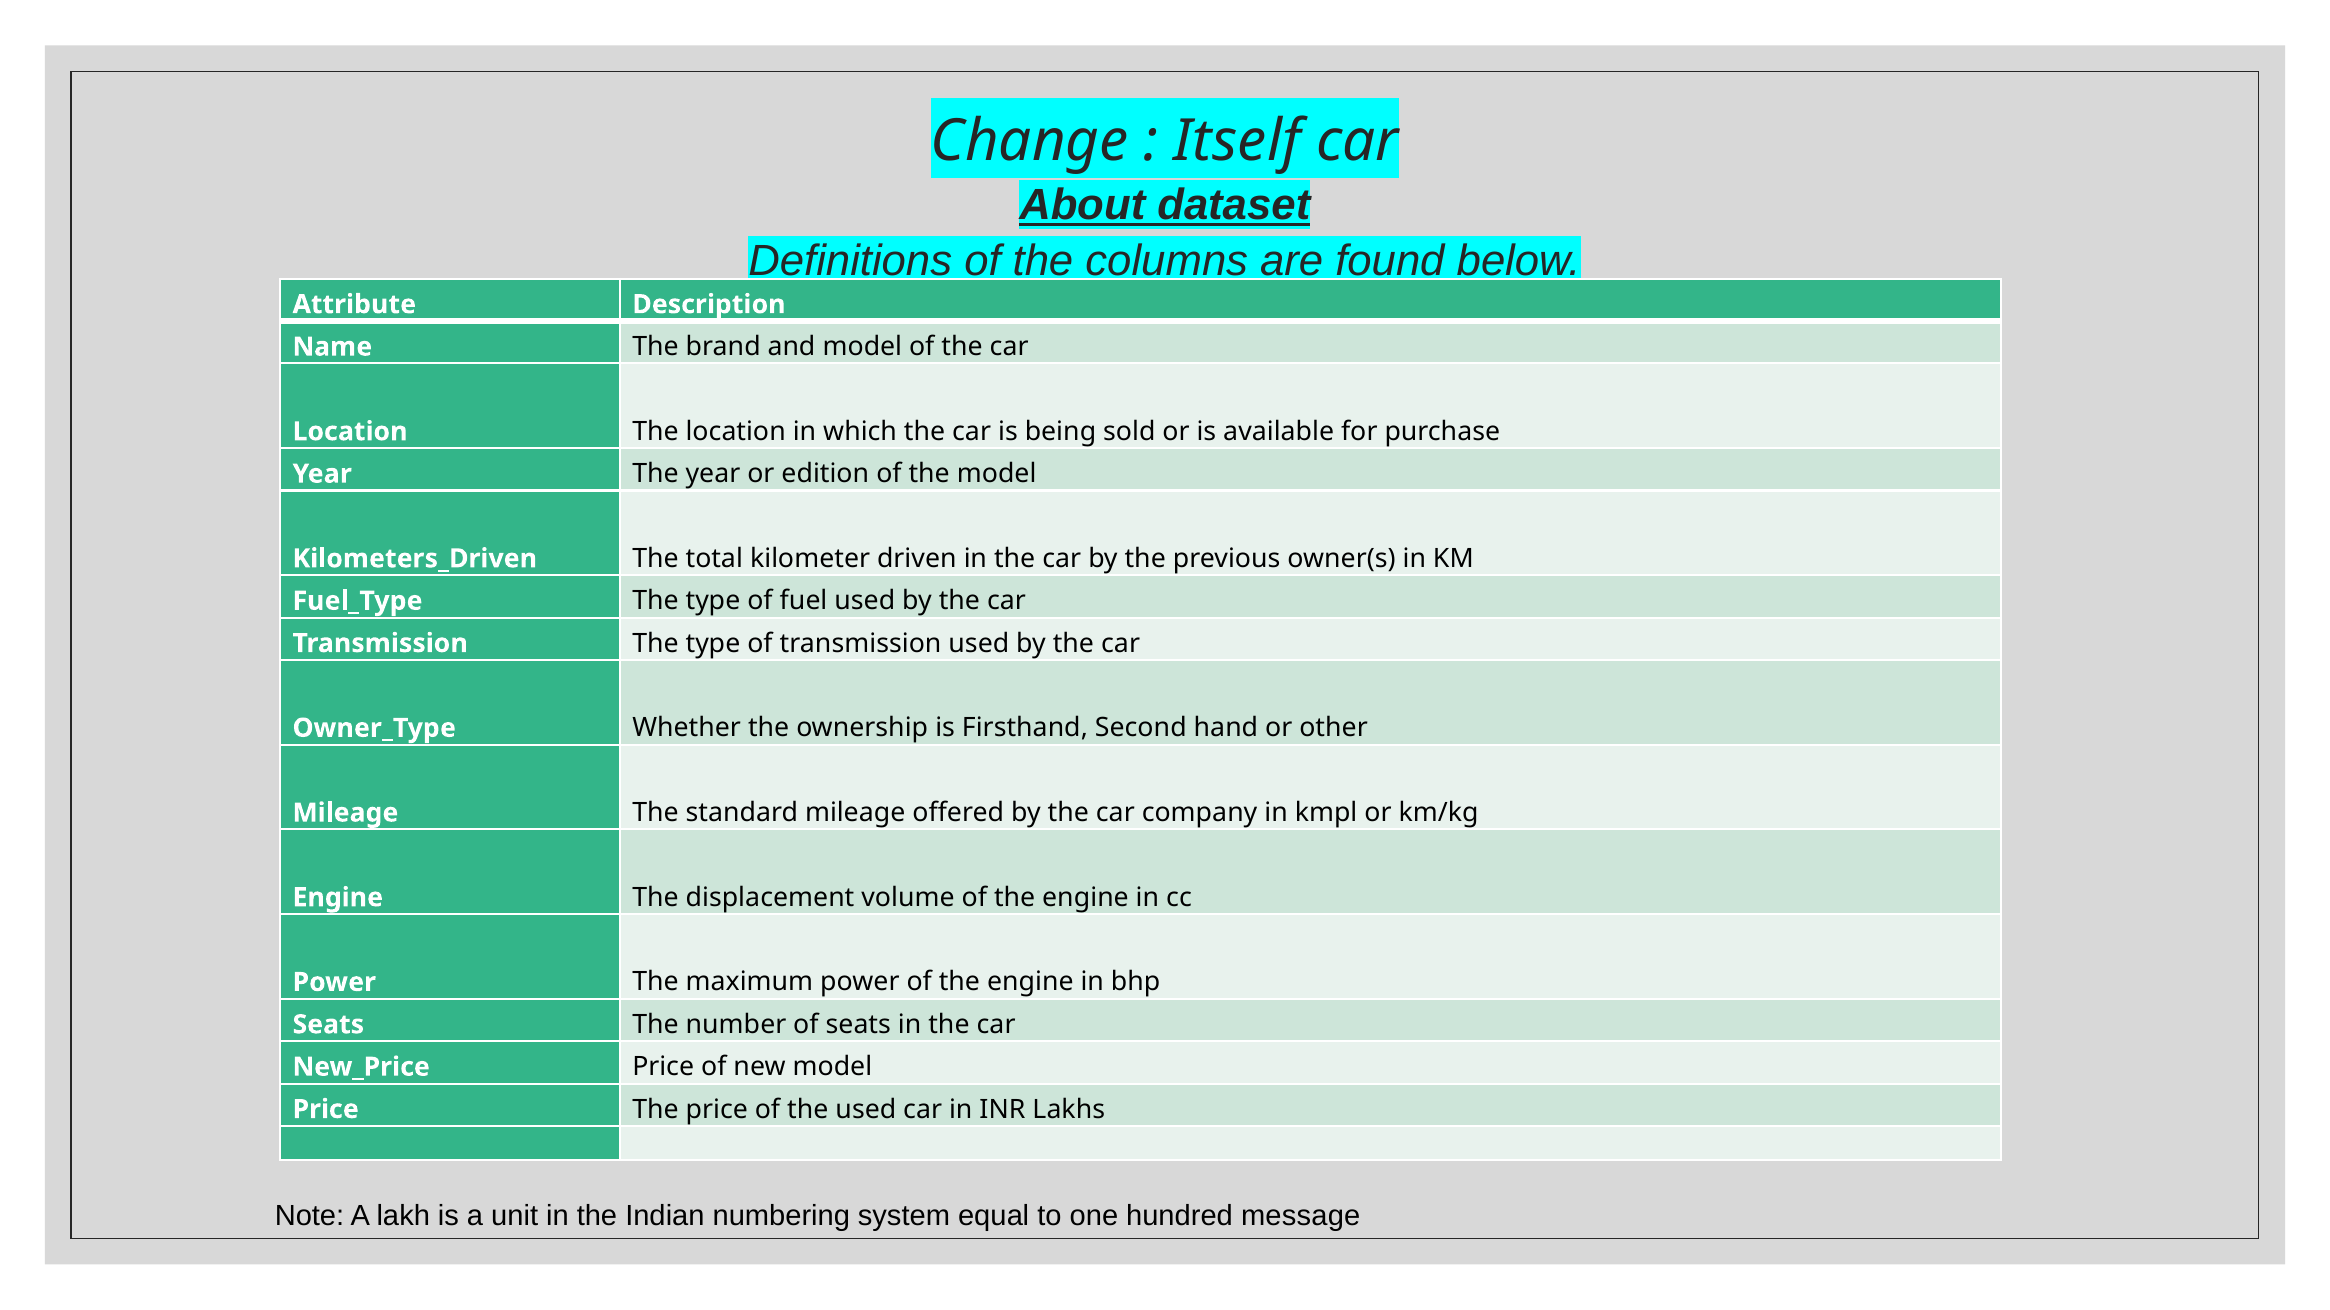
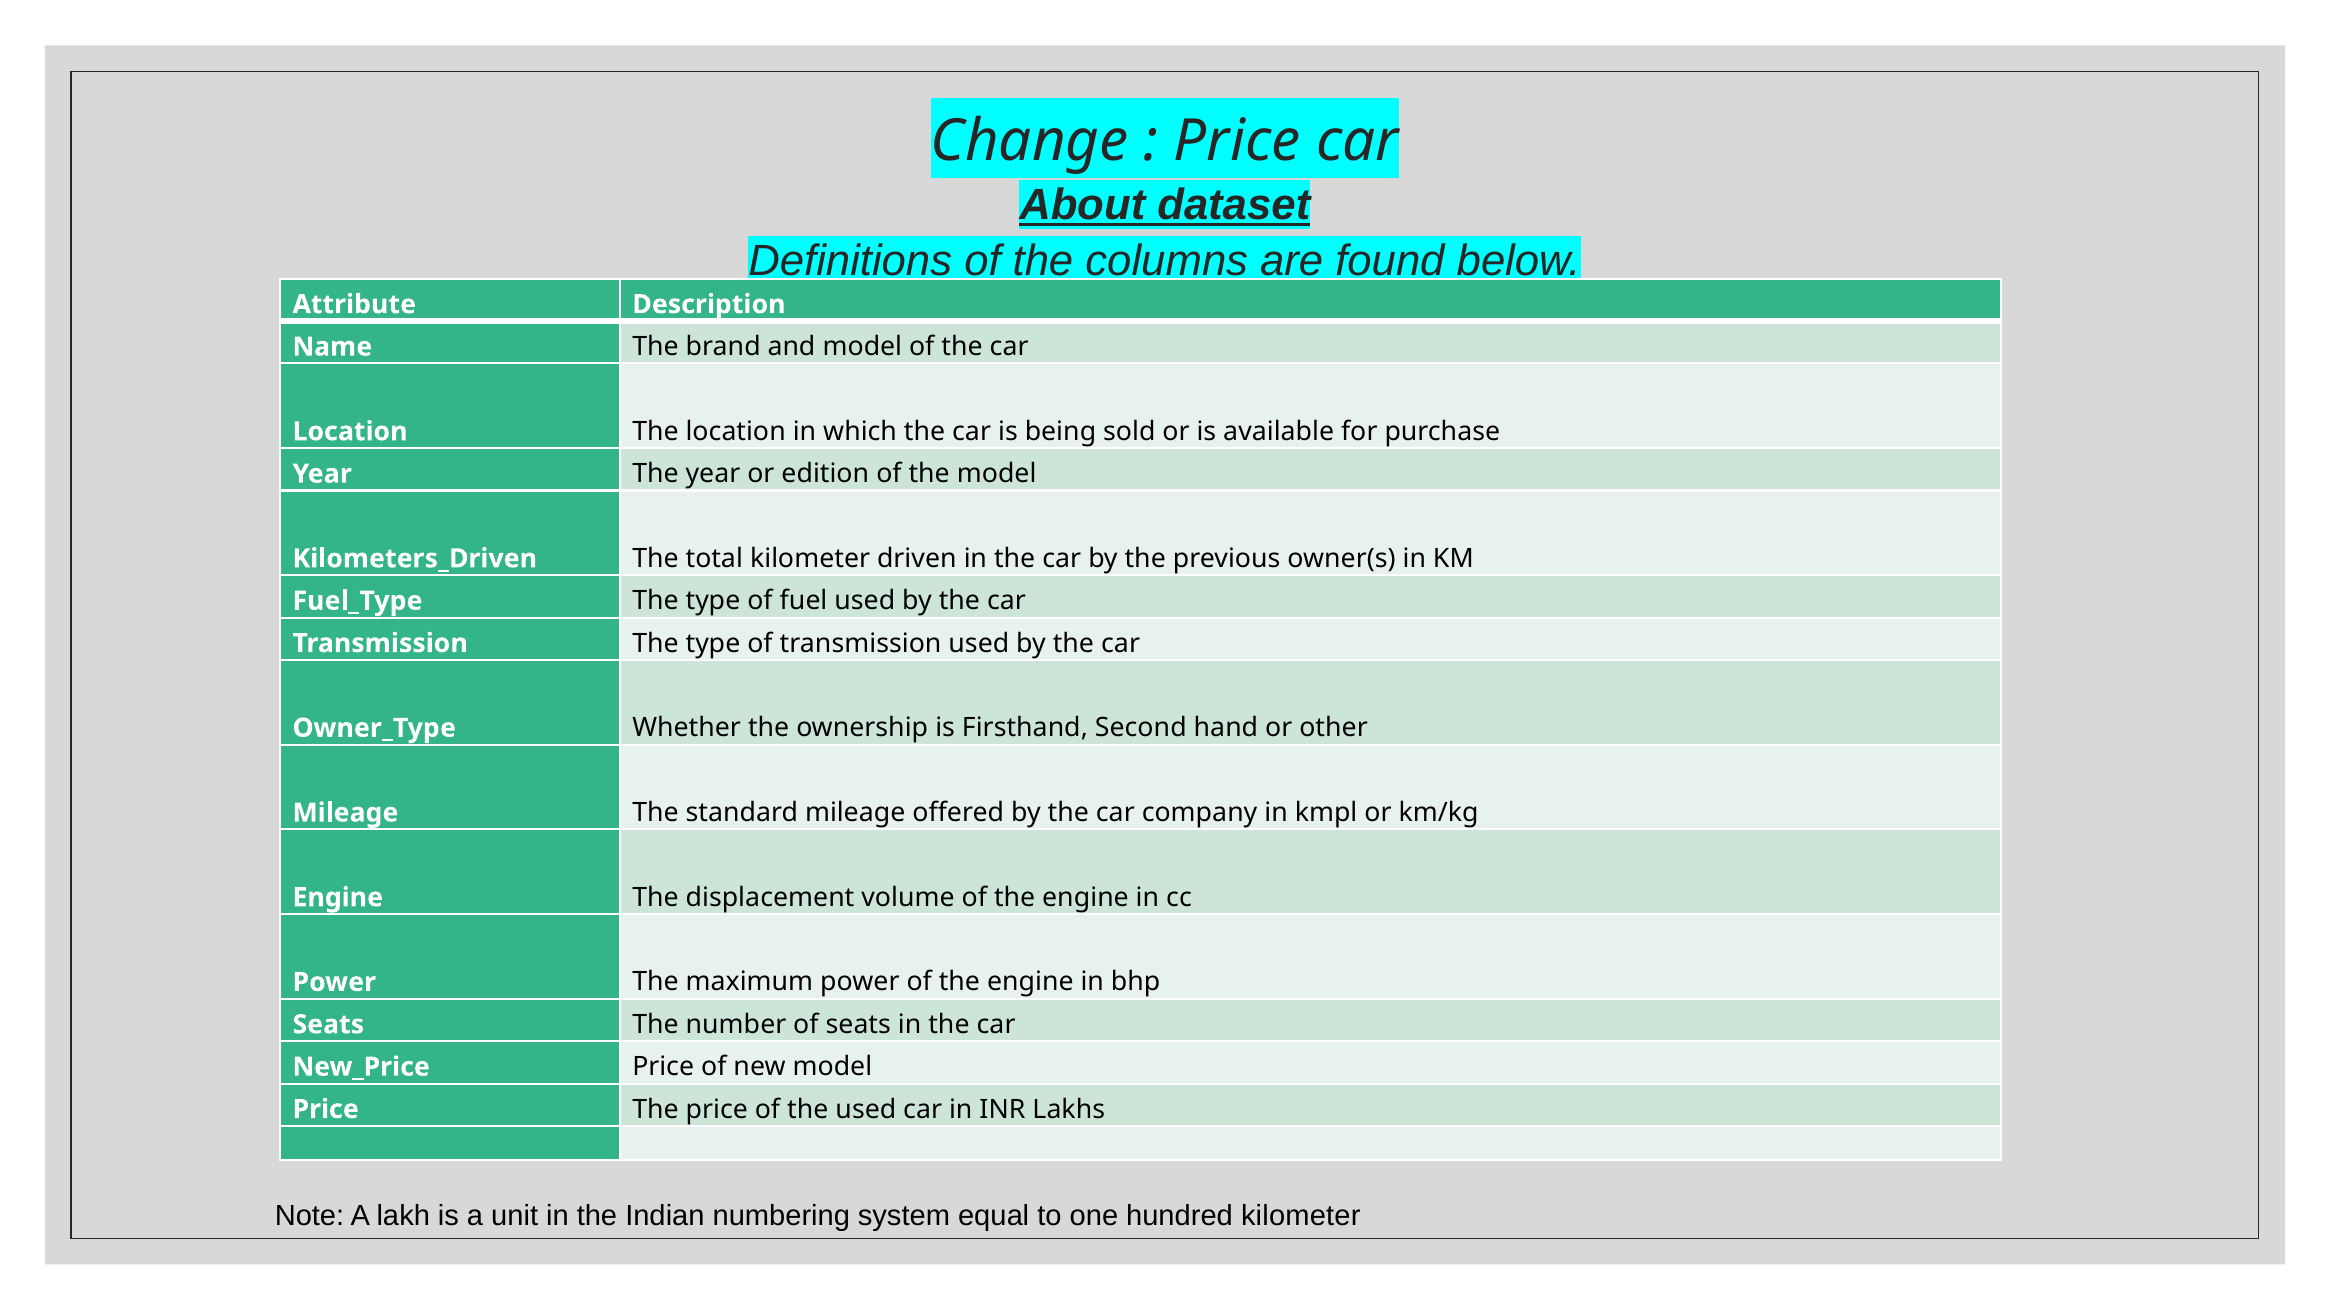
Itself at (1237, 141): Itself -> Price
hundred message: message -> kilometer
